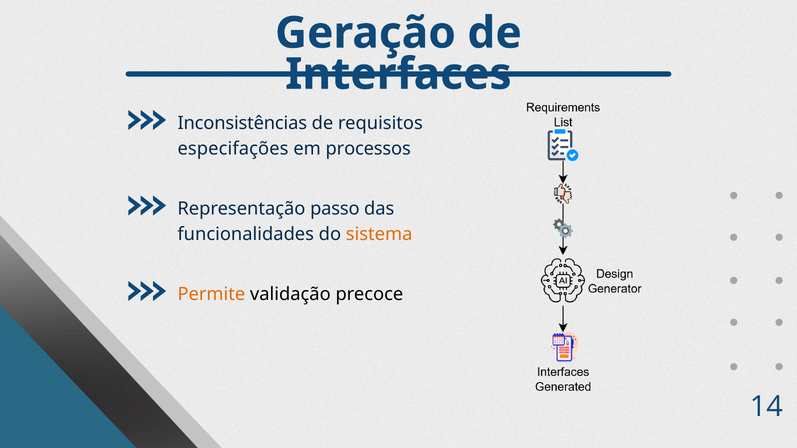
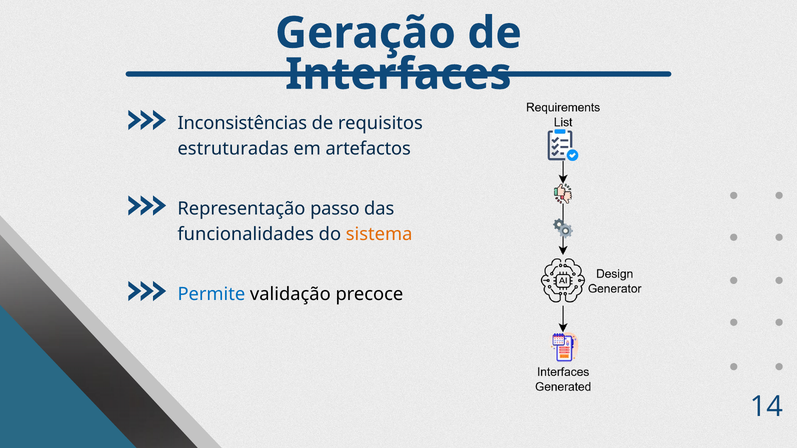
especifações: especifações -> estruturadas
processos: processos -> artefactos
Permite colour: orange -> blue
